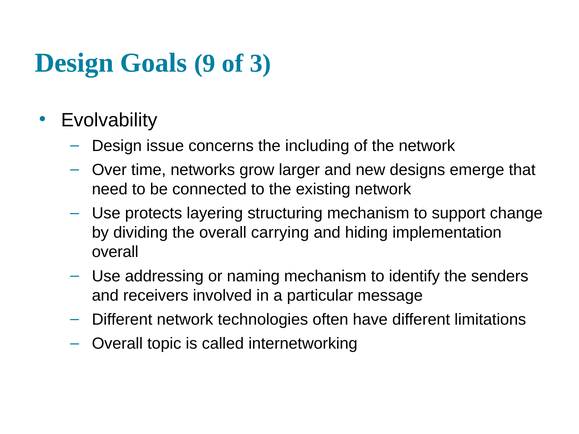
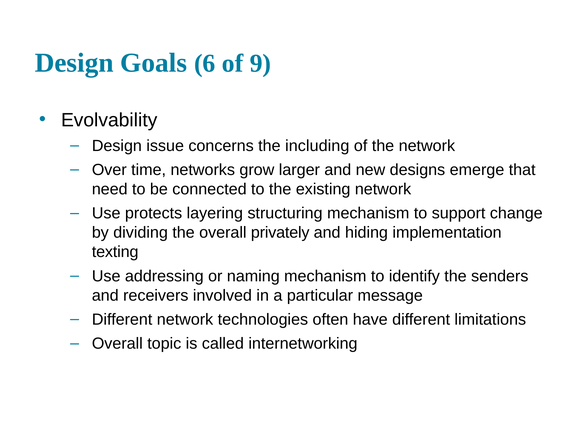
9: 9 -> 6
3: 3 -> 9
carrying: carrying -> privately
overall at (115, 252): overall -> texting
